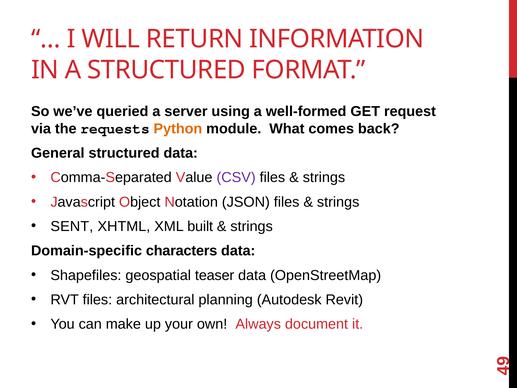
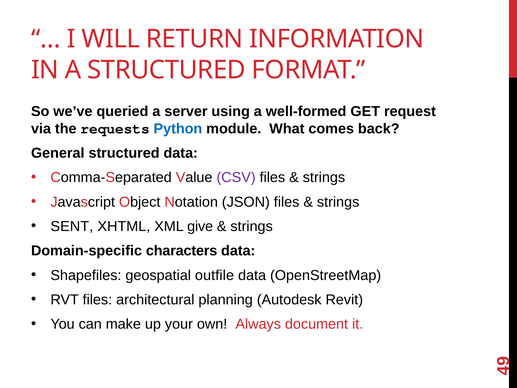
Python colour: orange -> blue
built: built -> give
teaser: teaser -> outfile
